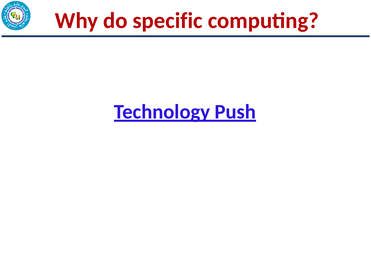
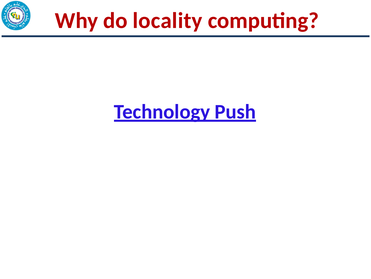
specific: specific -> locality
